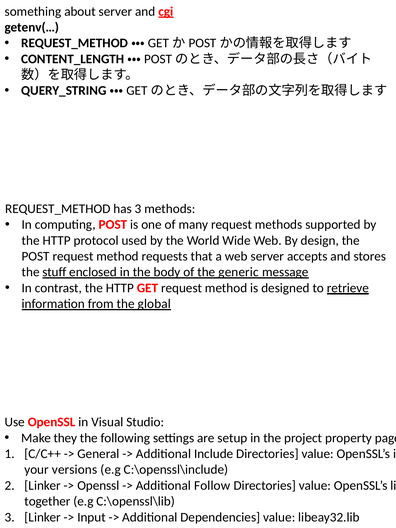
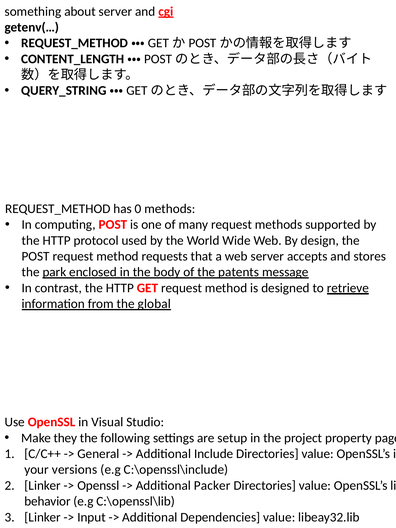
has 3: 3 -> 0
stuff: stuff -> park
generic: generic -> patents
Follow: Follow -> Packer
together: together -> behavior
